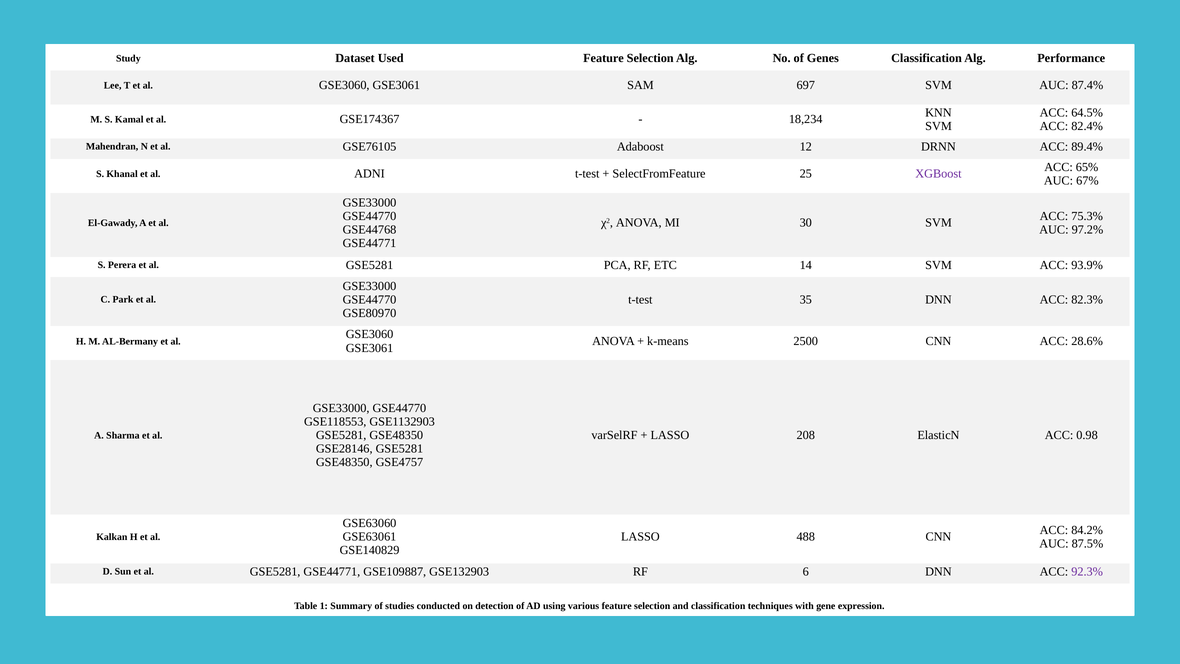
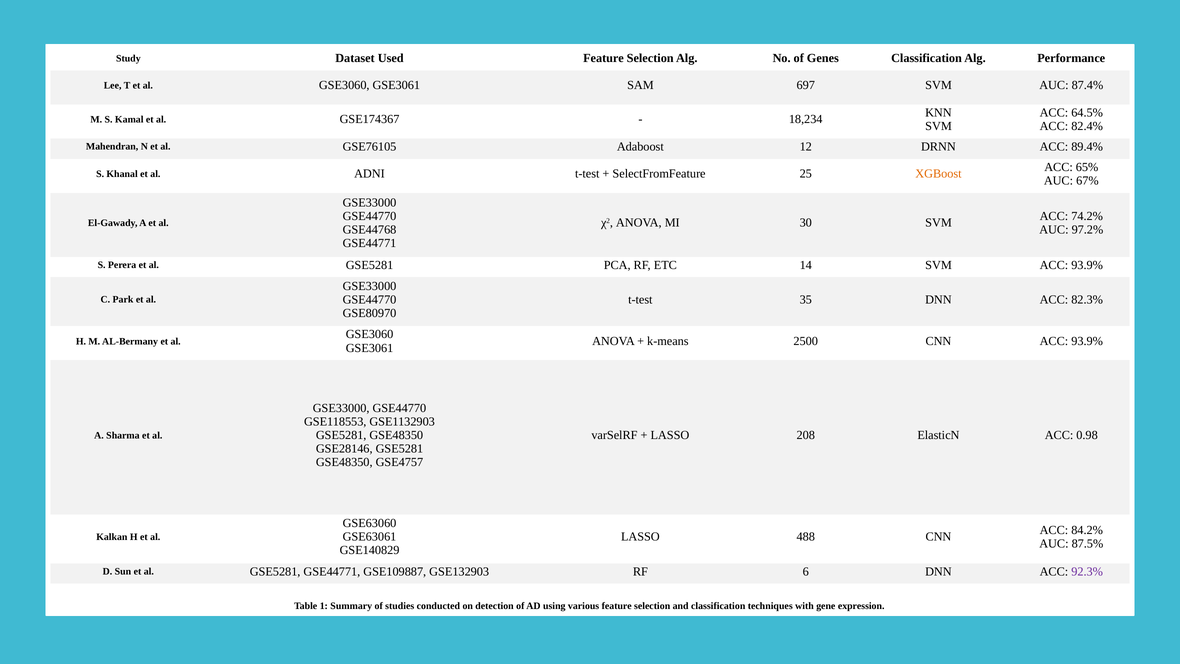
XGBoost colour: purple -> orange
75.3%: 75.3% -> 74.2%
CNN ACC 28.6%: 28.6% -> 93.9%
